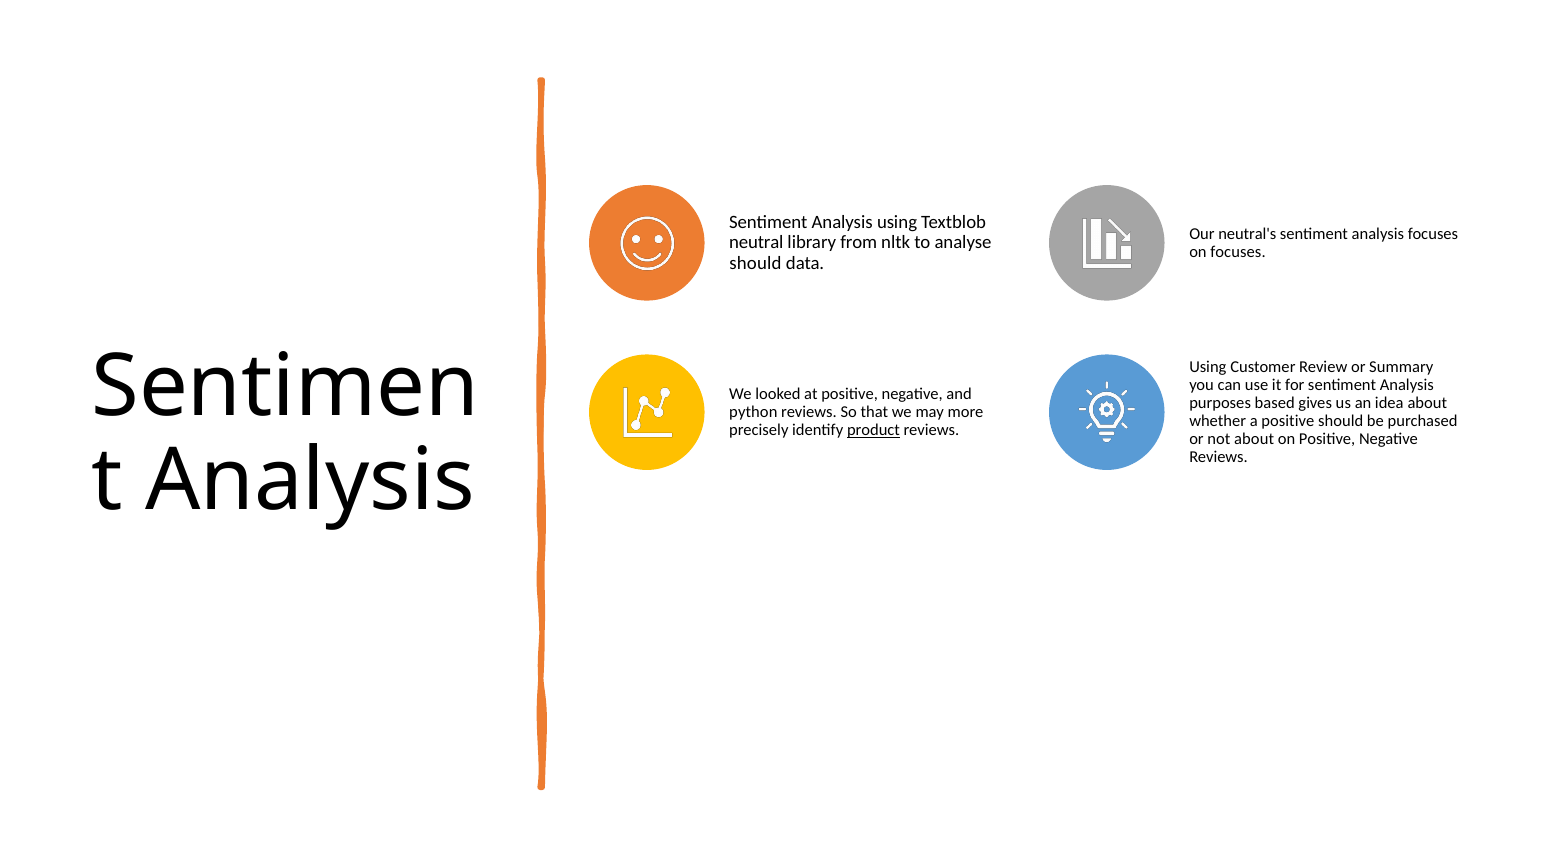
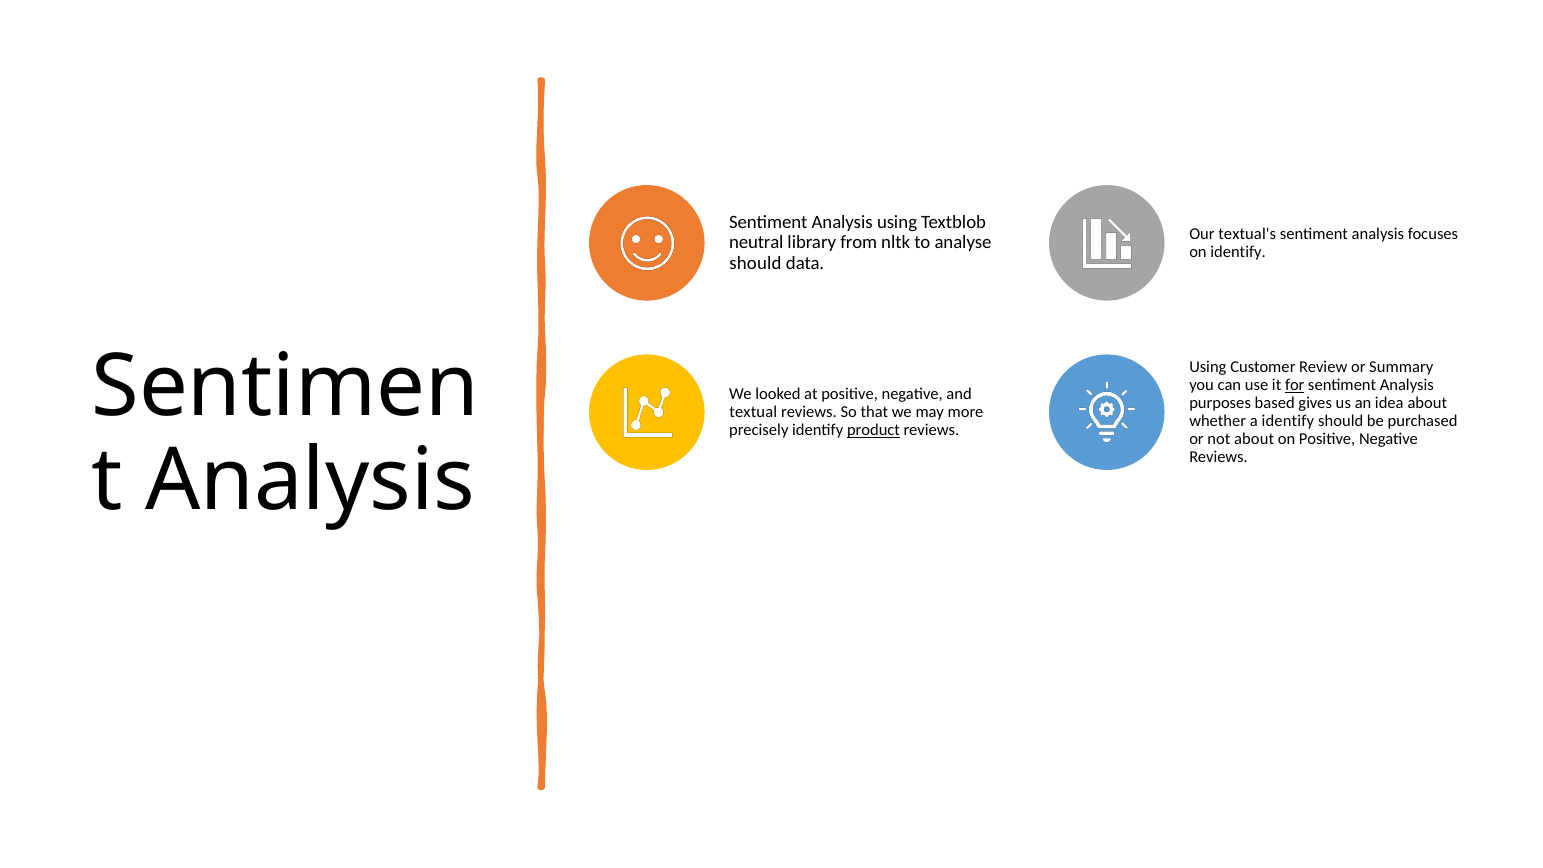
neutral's: neutral's -> textual's
on focuses: focuses -> identify
for underline: none -> present
python: python -> textual
a positive: positive -> identify
